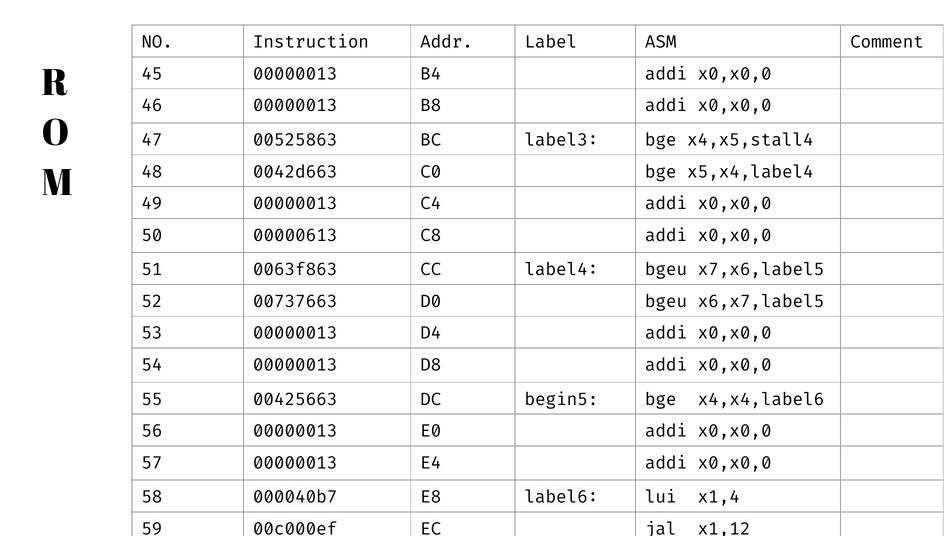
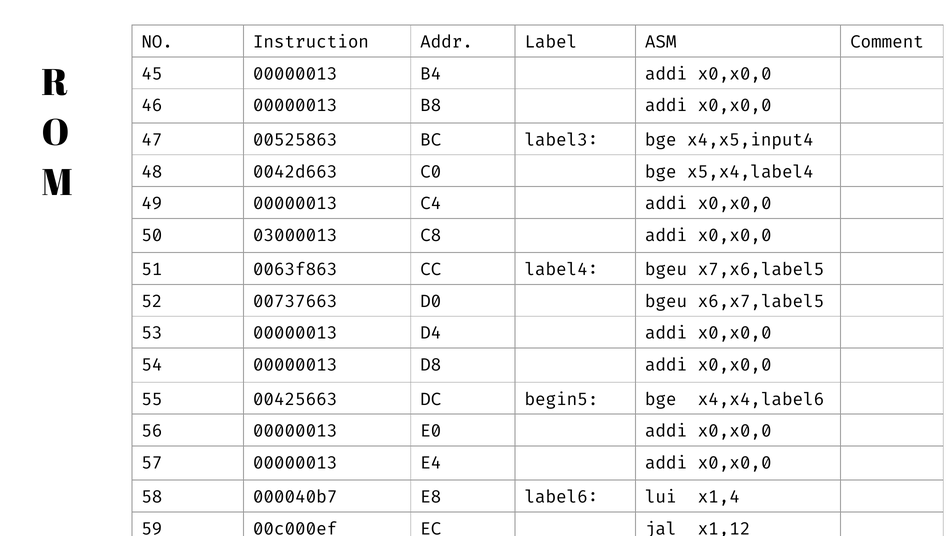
x4,x5,stall4: x4,x5,stall4 -> x4,x5,input4
00000613: 00000613 -> 03000013
